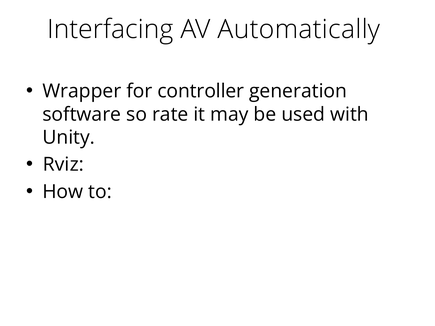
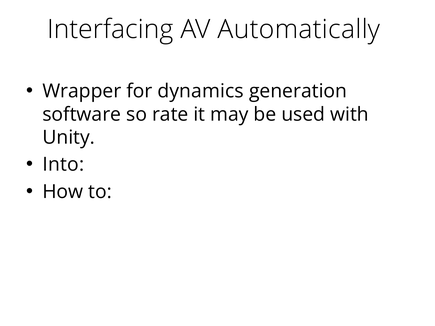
controller: controller -> dynamics
Rviz: Rviz -> Into
